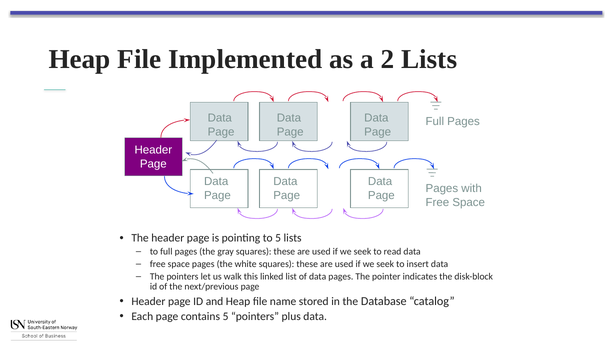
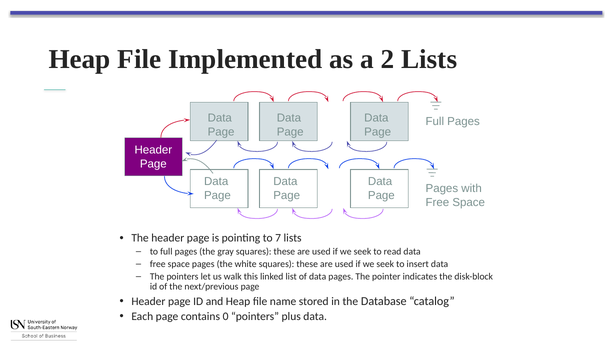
to 5: 5 -> 7
contains 5: 5 -> 0
